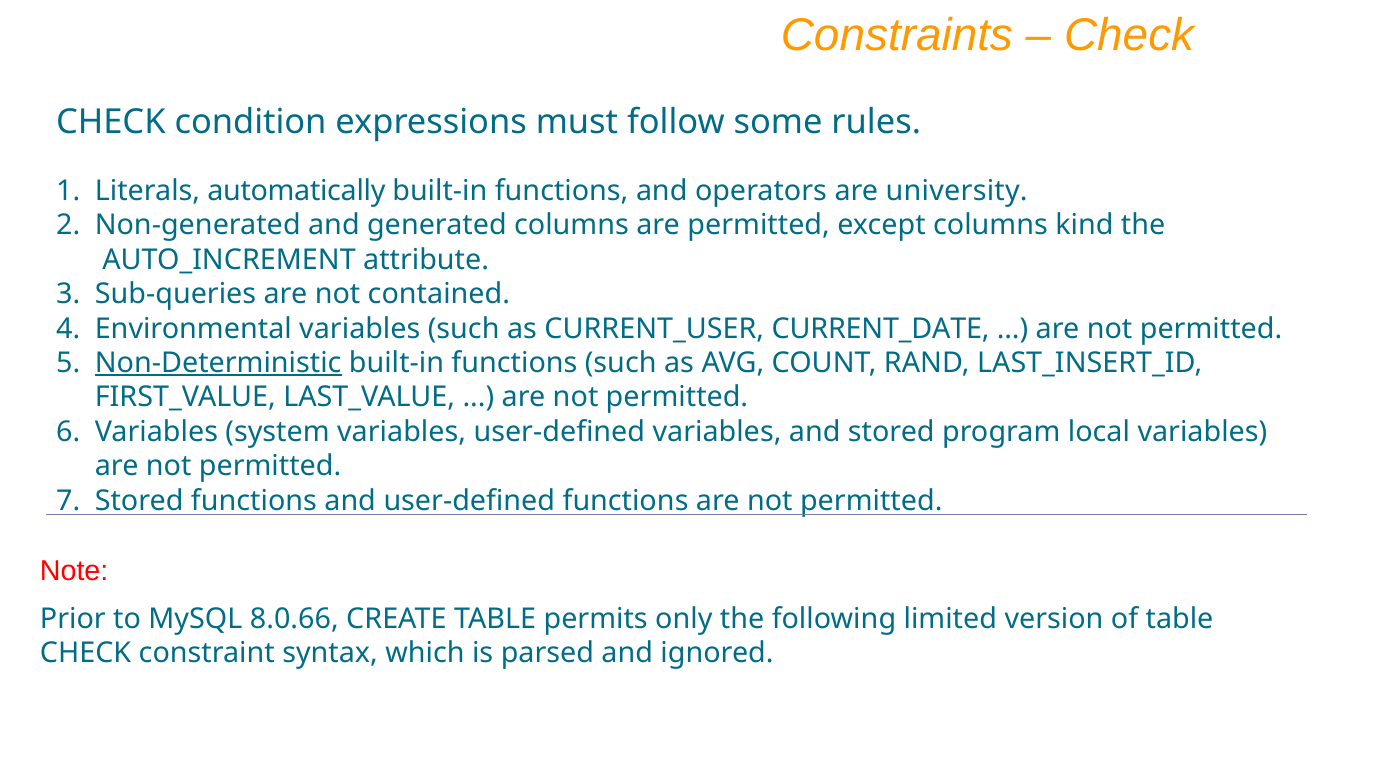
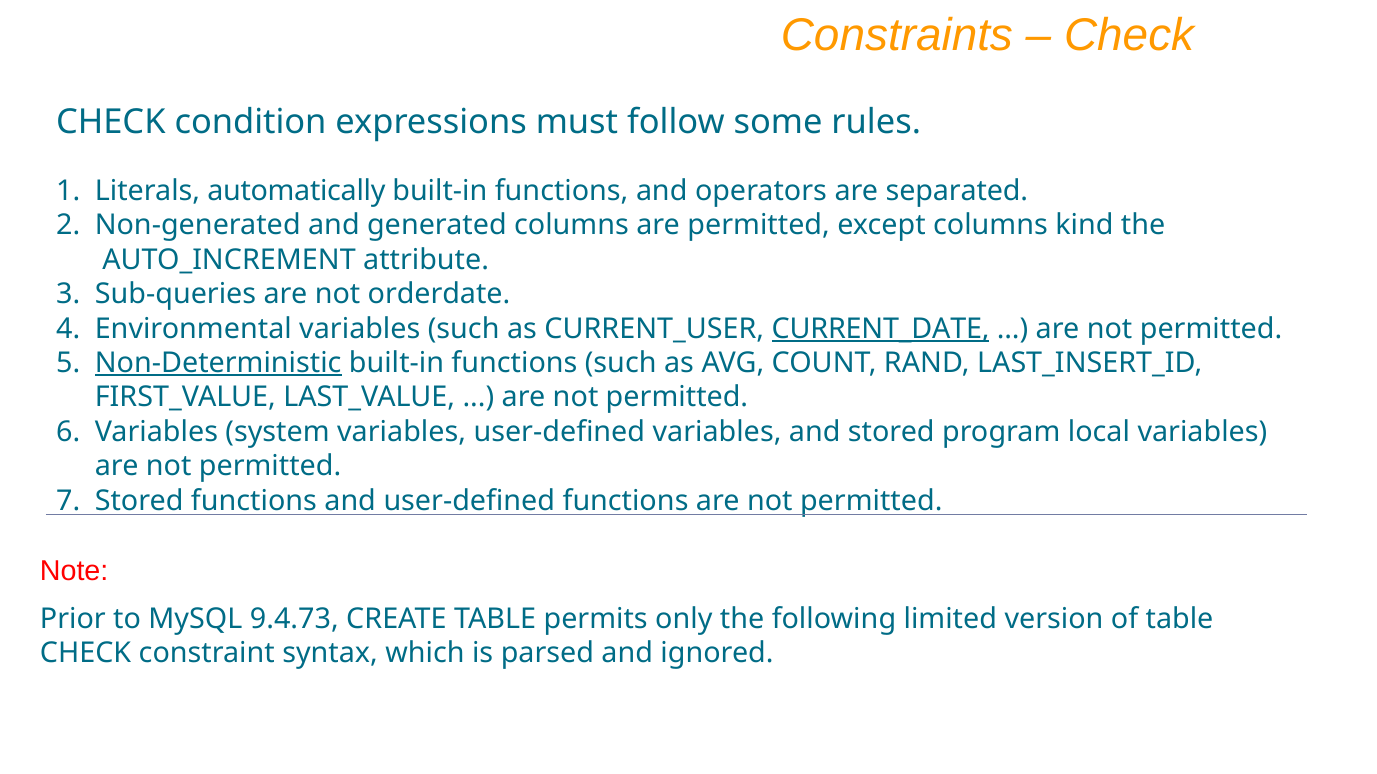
university: university -> separated
contained: contained -> orderdate
CURRENT_DATE underline: none -> present
8.0.66: 8.0.66 -> 9.4.73
